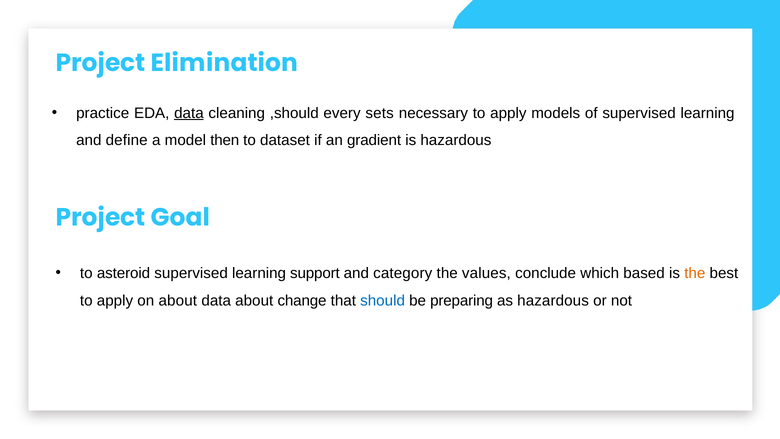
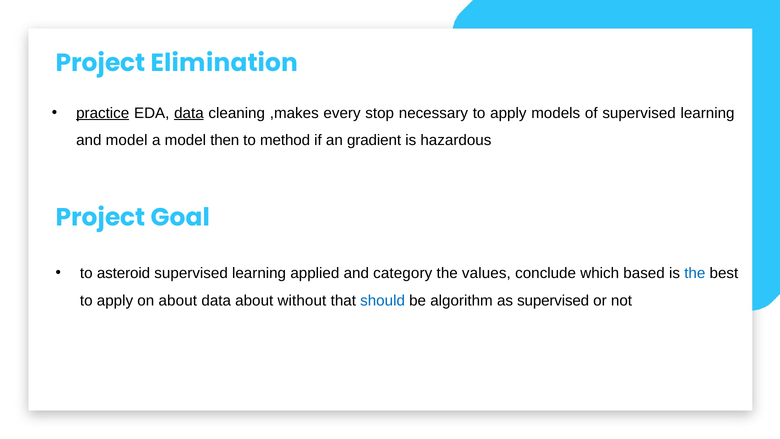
practice underline: none -> present
,should: ,should -> ,makes
sets: sets -> stop
and define: define -> model
dataset: dataset -> method
support: support -> applied
the at (695, 273) colour: orange -> blue
change: change -> without
preparing: preparing -> algorithm
as hazardous: hazardous -> supervised
